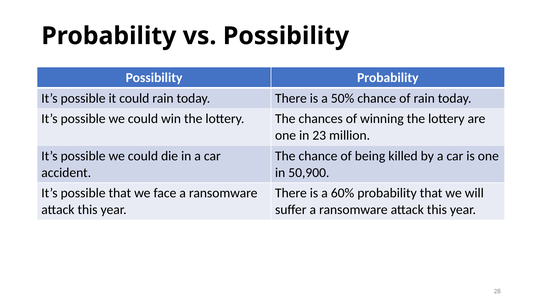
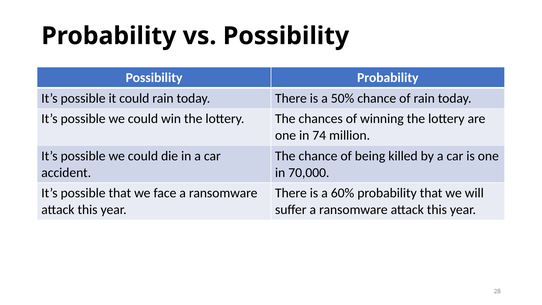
23: 23 -> 74
50,900: 50,900 -> 70,000
